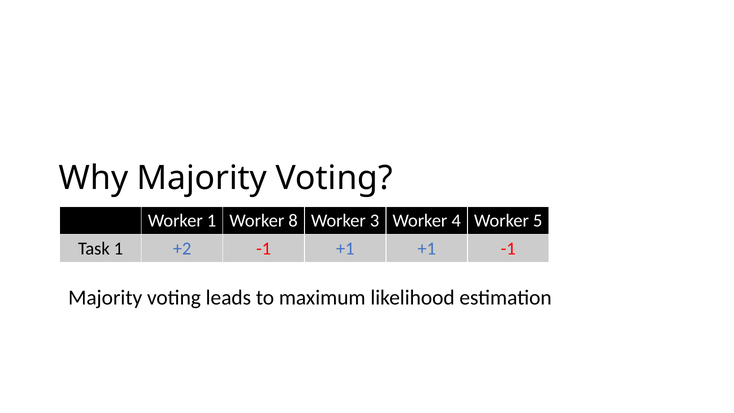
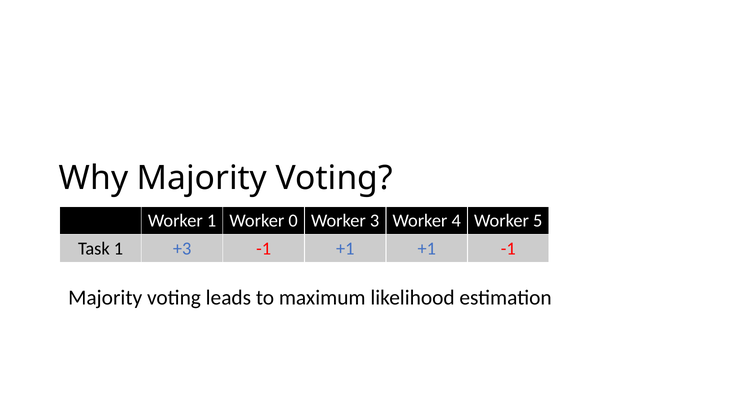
8: 8 -> 0
+2: +2 -> +3
